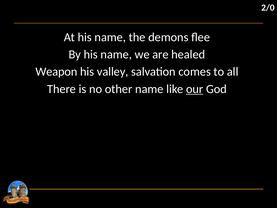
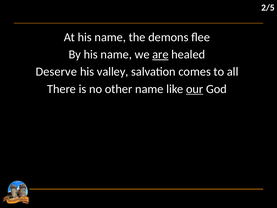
2/0: 2/0 -> 2/5
are underline: none -> present
Weapon: Weapon -> Deserve
